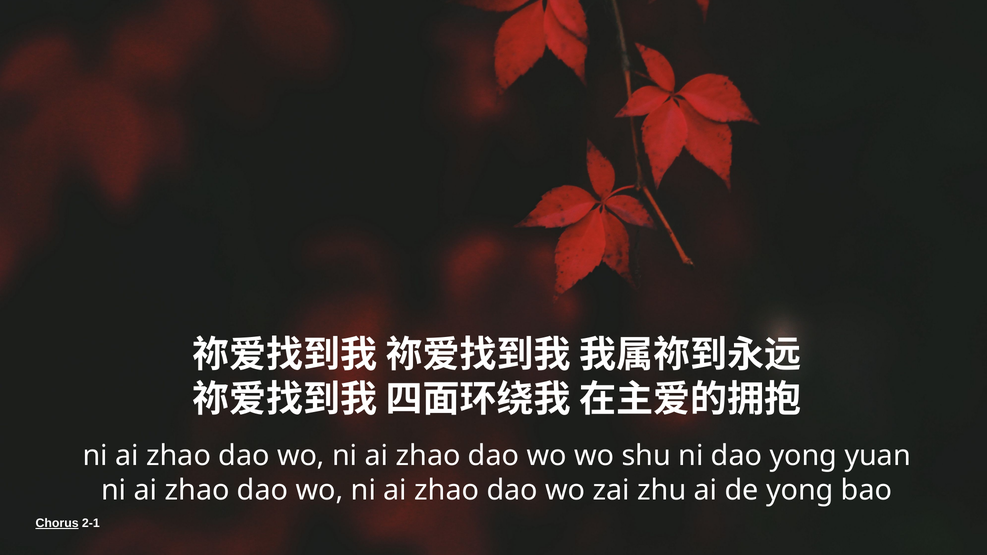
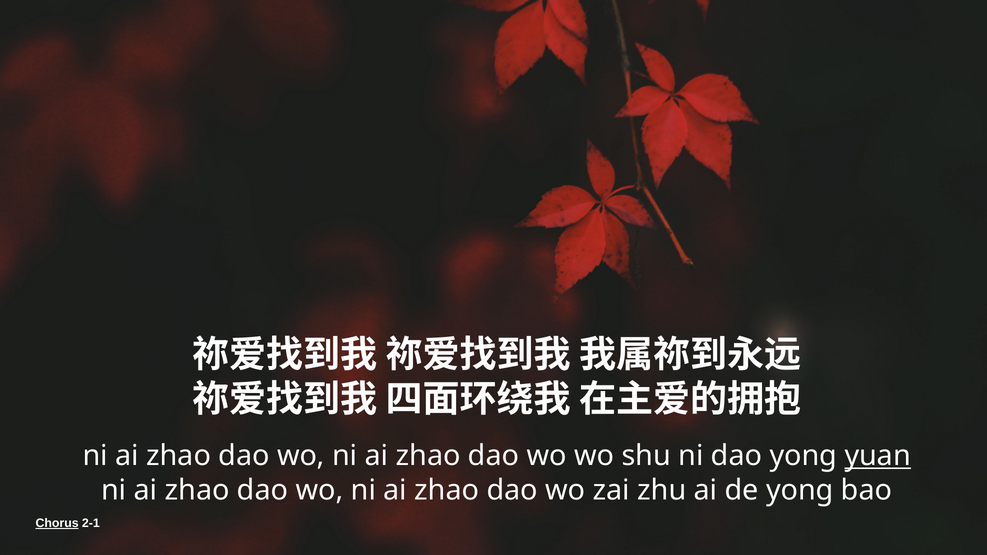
yuan underline: none -> present
